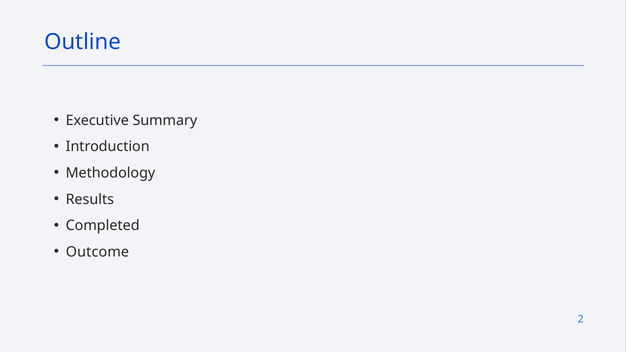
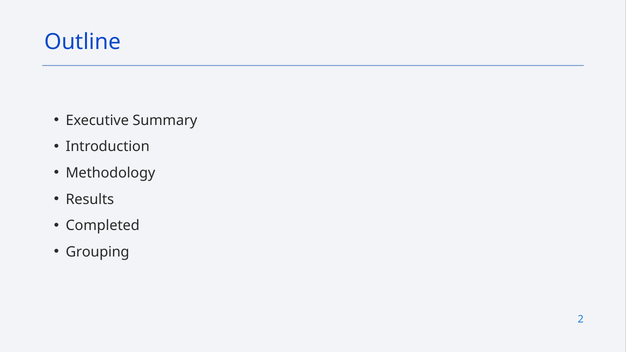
Outcome: Outcome -> Grouping
